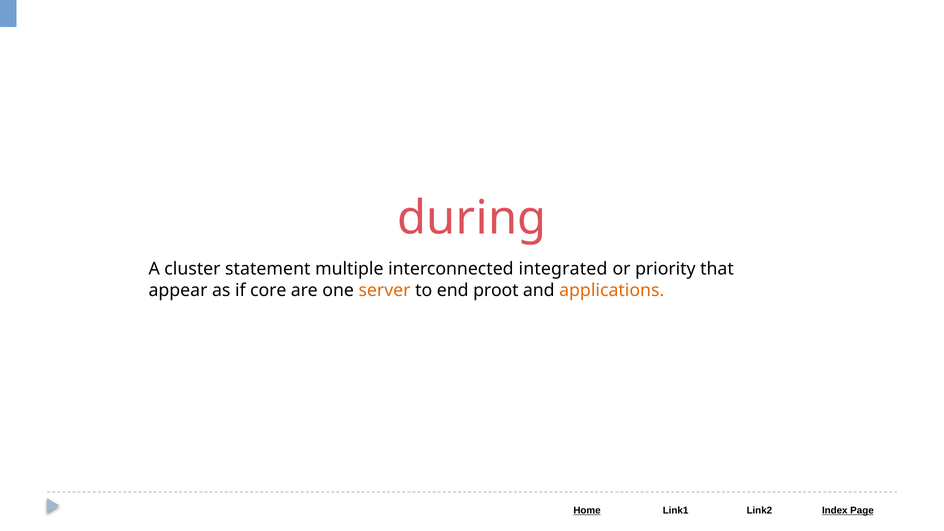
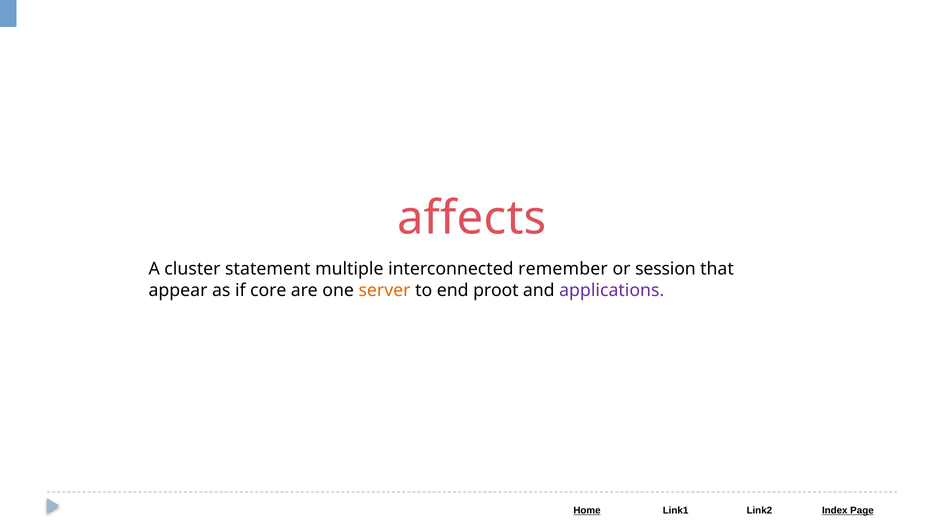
during: during -> affects
integrated: integrated -> remember
priority: priority -> session
applications colour: orange -> purple
